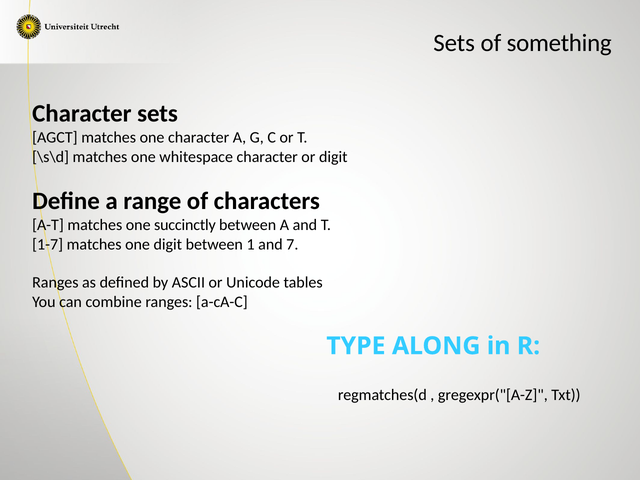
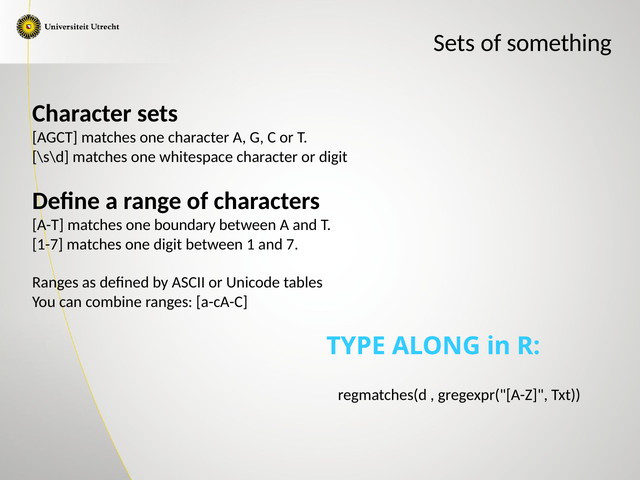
succinctly: succinctly -> boundary
